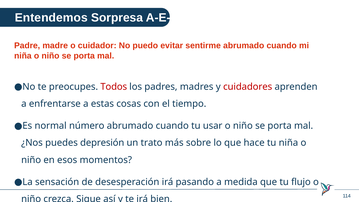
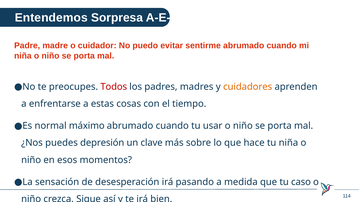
cuidadores colour: red -> orange
número: número -> máximo
trato: trato -> clave
flujo: flujo -> caso
